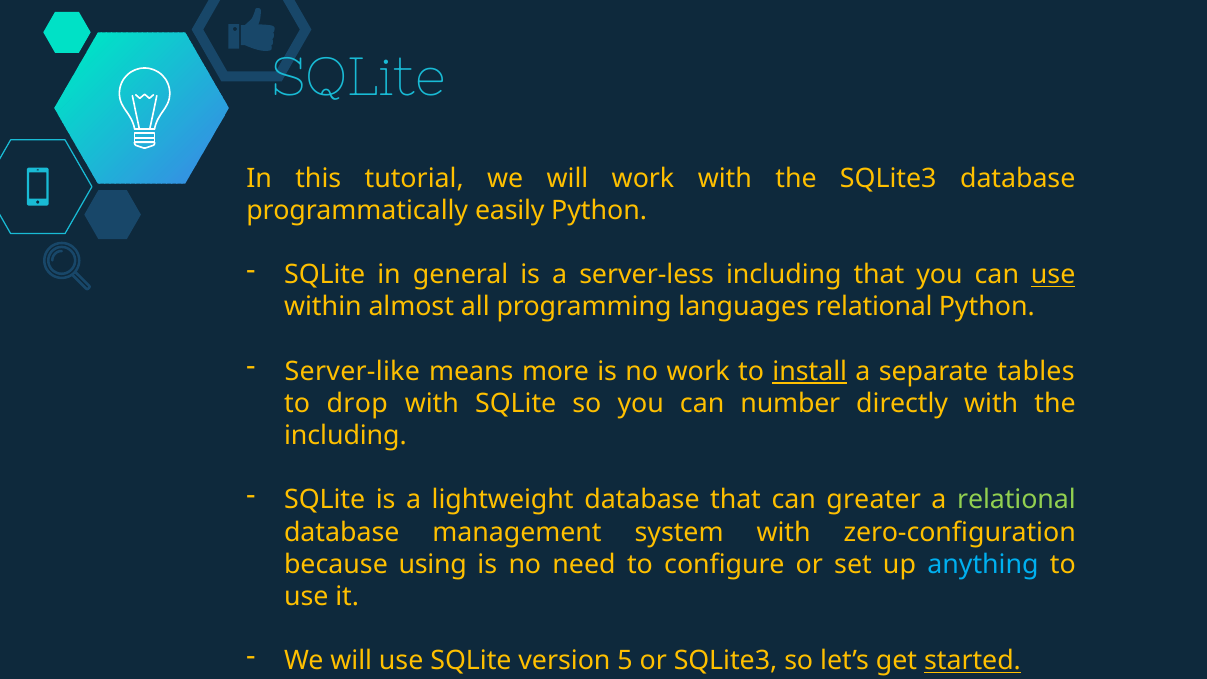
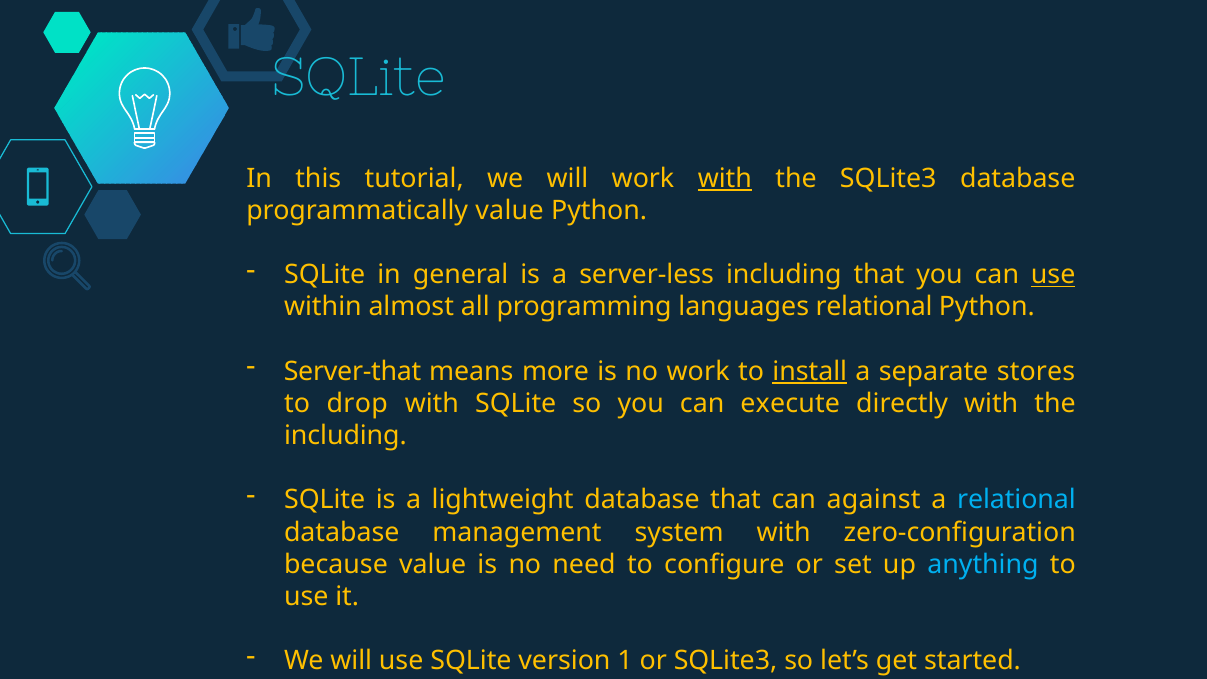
with at (725, 178) underline: none -> present
programmatically easily: easily -> value
Server-like: Server-like -> Server-that
tables: tables -> stores
number: number -> execute
greater: greater -> against
relational at (1016, 500) colour: light green -> light blue
because using: using -> value
5: 5 -> 1
started underline: present -> none
